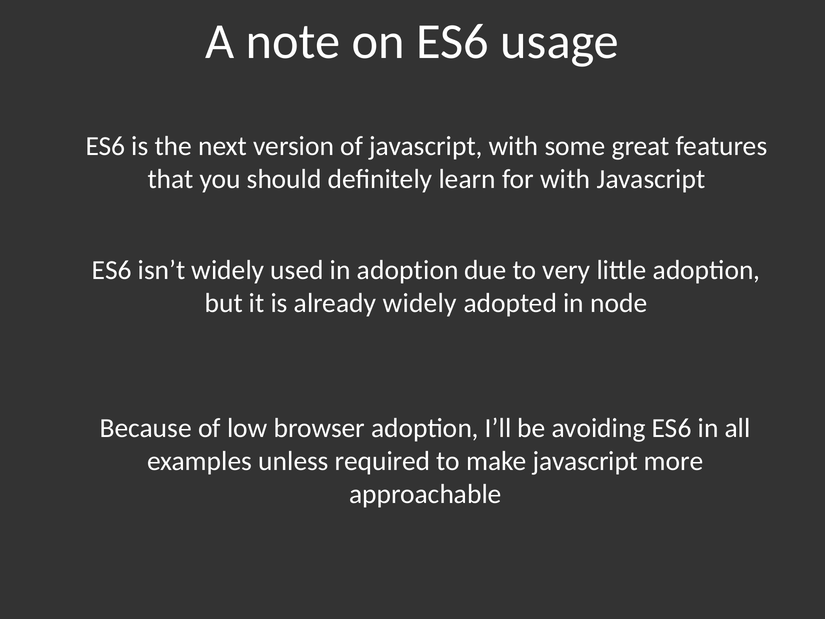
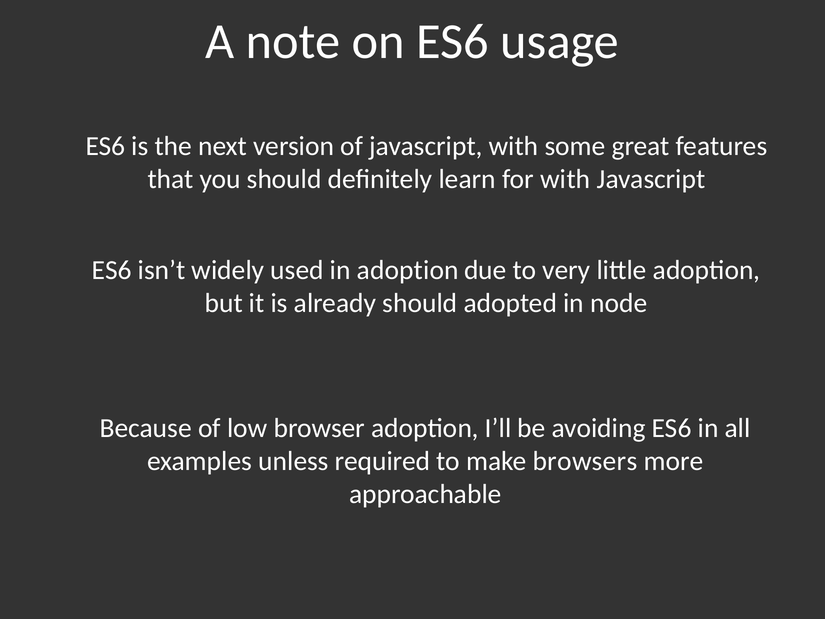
already widely: widely -> should
make javascript: javascript -> browsers
